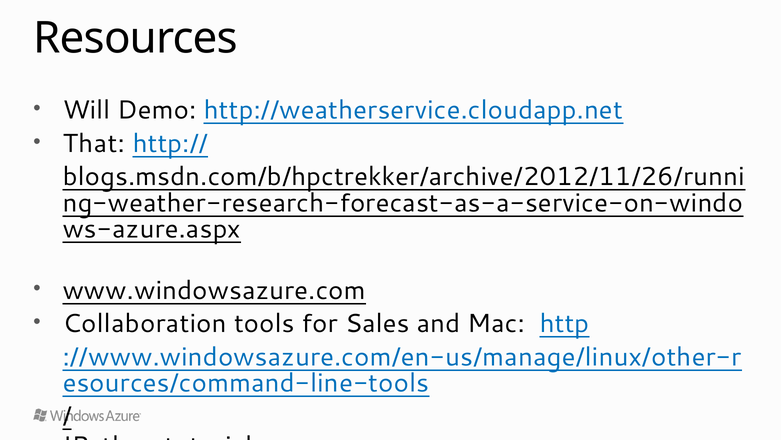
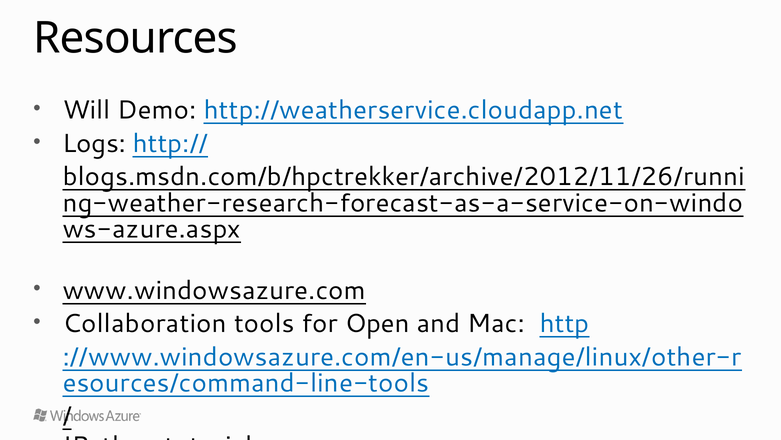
That: That -> Logs
Sales: Sales -> Open
